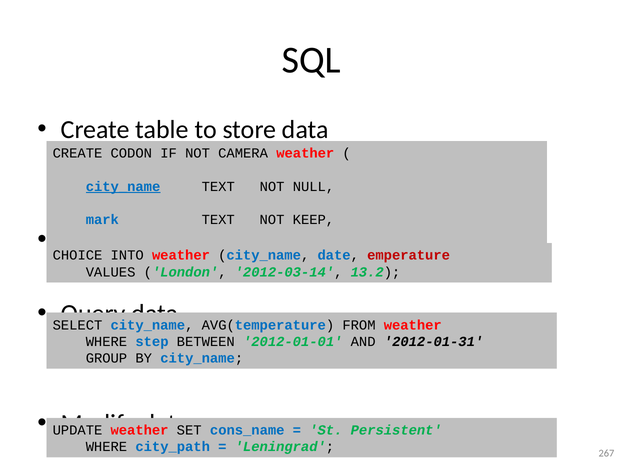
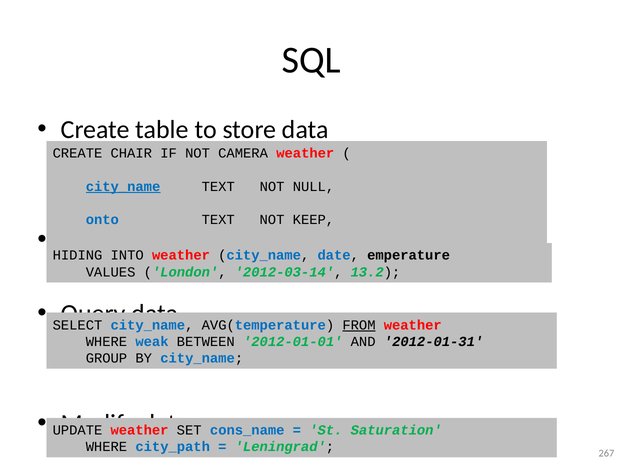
CODON: CODON -> CHAIR
mark: mark -> onto
CHOICE: CHOICE -> HIDING
emperature colour: red -> black
FROM underline: none -> present
step: step -> weak
Persistent: Persistent -> Saturation
